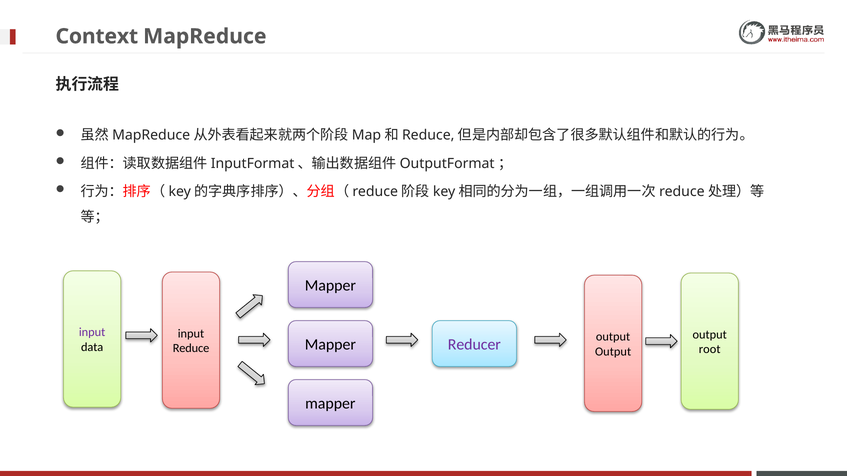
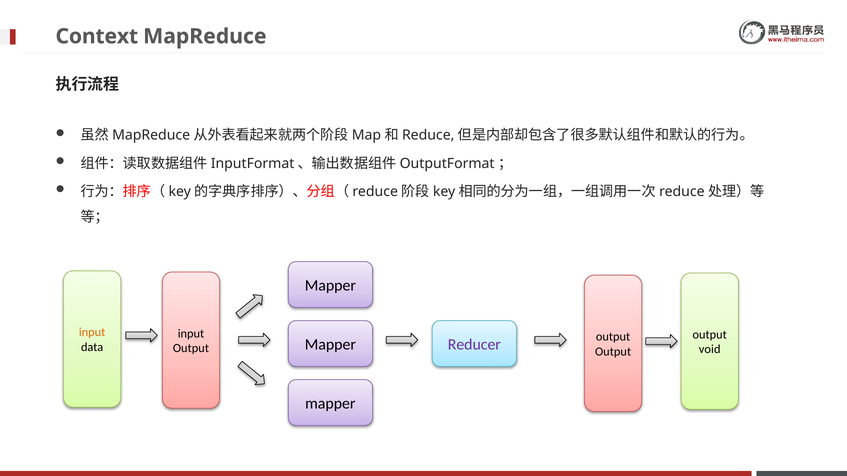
input at (92, 333) colour: purple -> orange
Reduce at (191, 349): Reduce -> Output
root: root -> void
